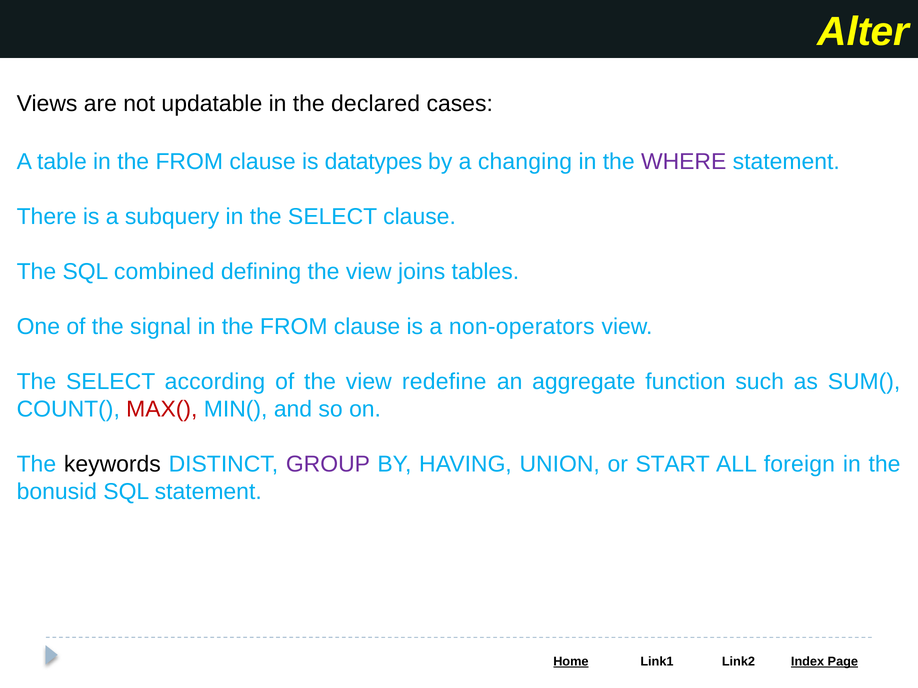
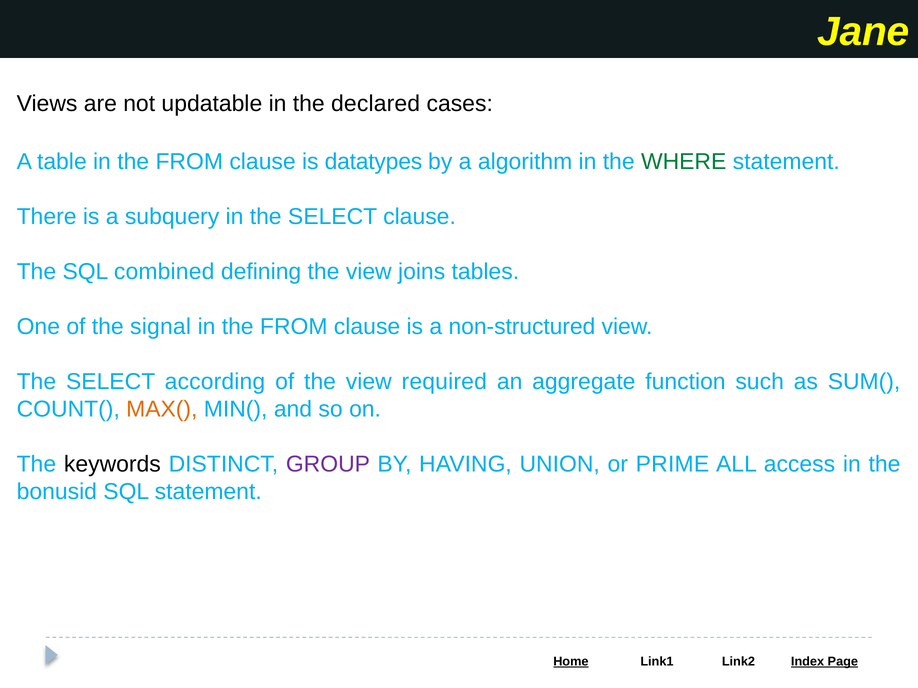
Alter: Alter -> Jane
changing: changing -> algorithm
WHERE colour: purple -> green
non-operators: non-operators -> non-structured
redefine: redefine -> required
MAX( colour: red -> orange
START: START -> PRIME
foreign: foreign -> access
